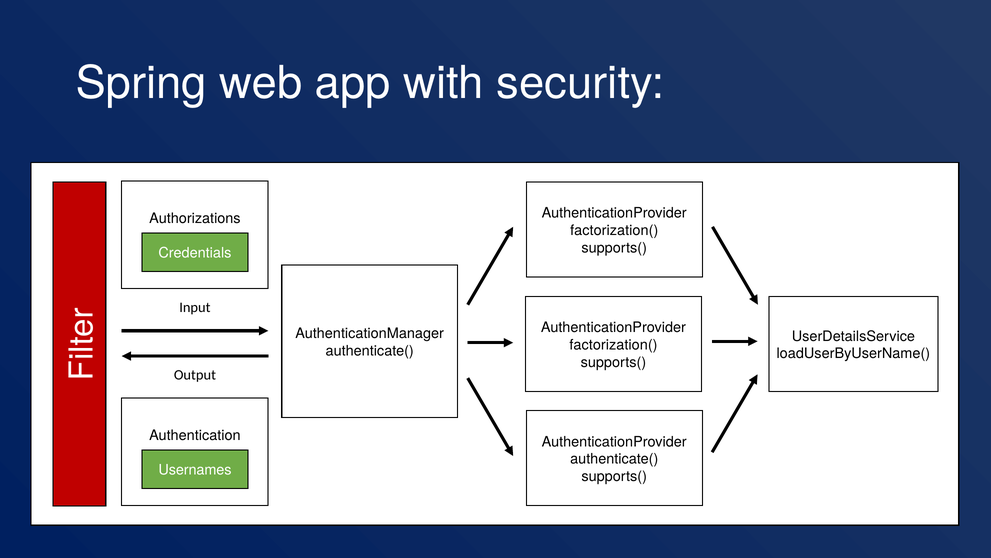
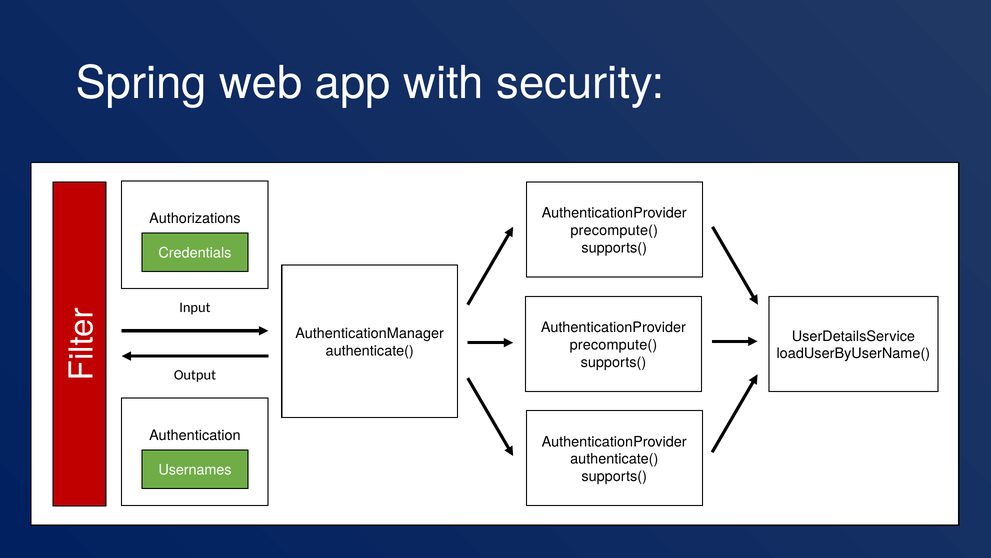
factorization( at (614, 230): factorization( -> precompute(
factorization( at (613, 345): factorization( -> precompute(
